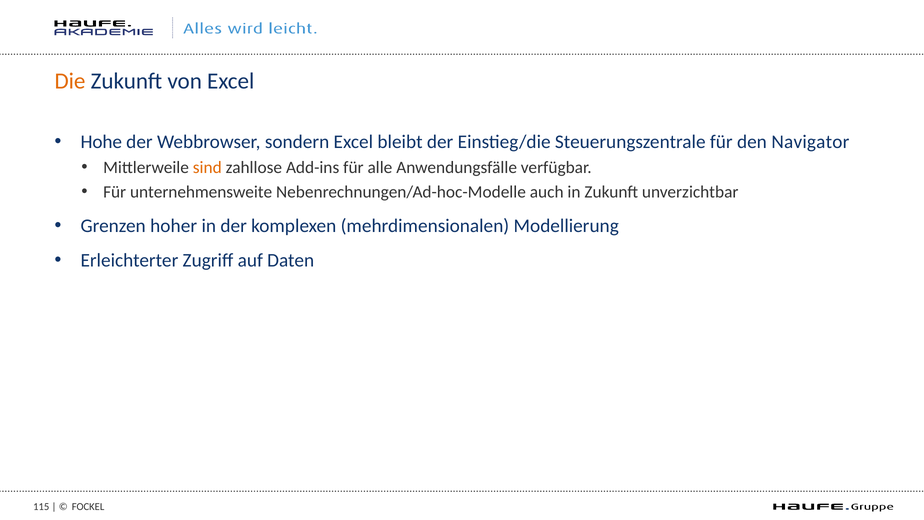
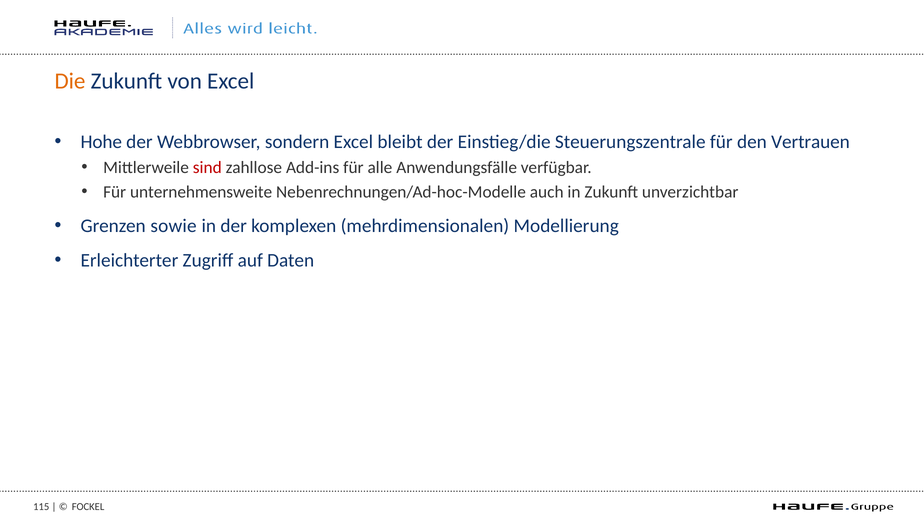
Navigator: Navigator -> Vertrauen
sind colour: orange -> red
hoher: hoher -> sowie
